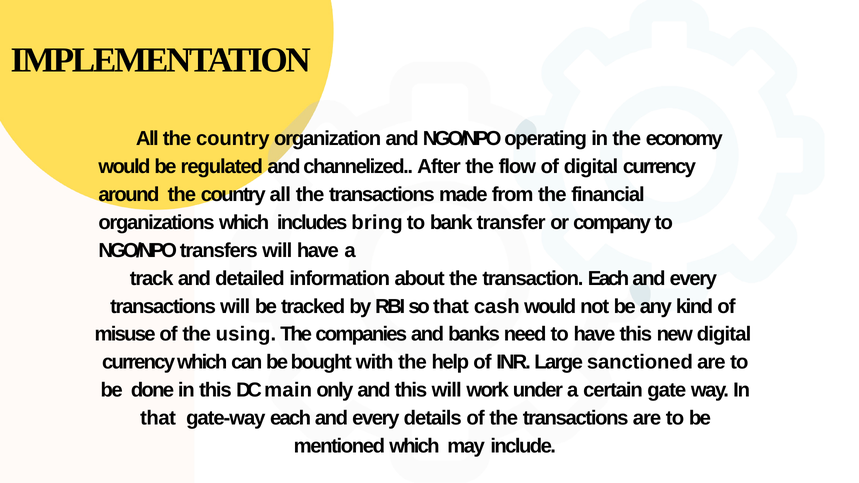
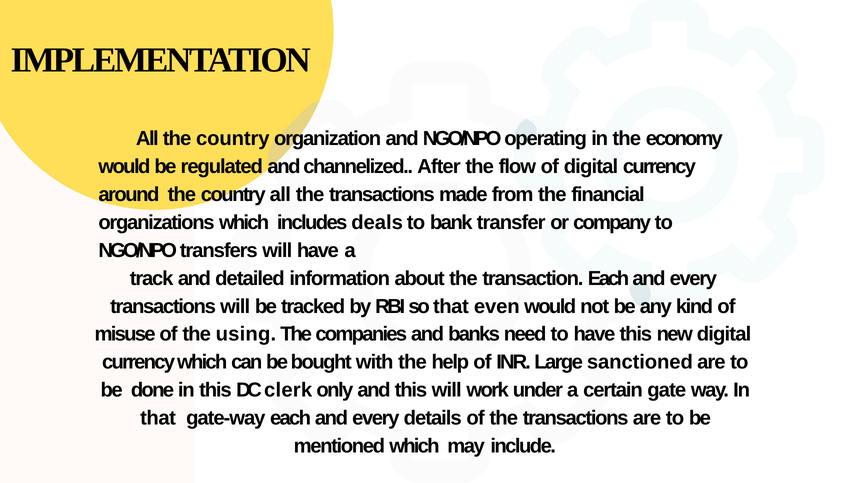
bring: bring -> deals
cash: cash -> even
main: main -> clerk
